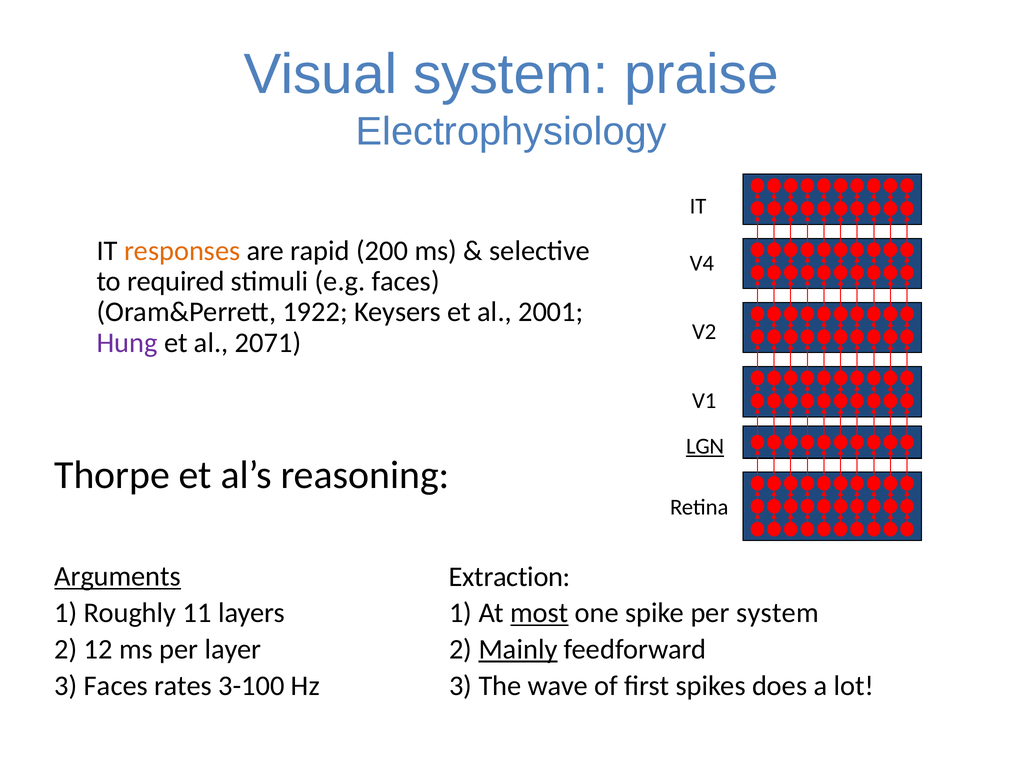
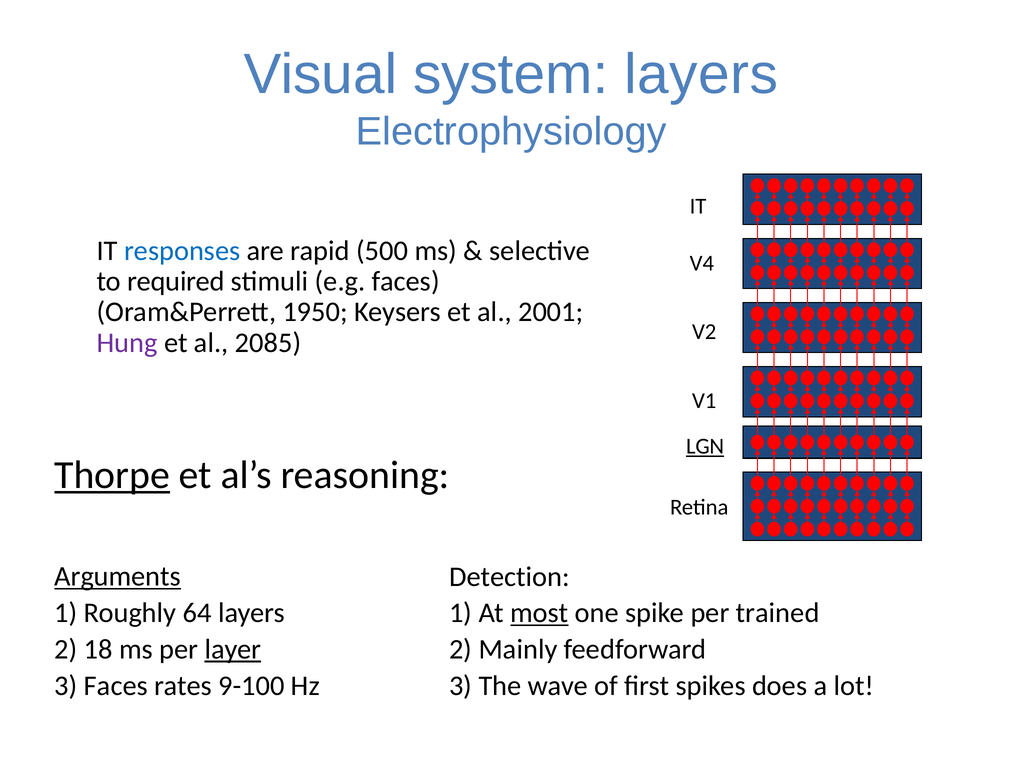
system praise: praise -> layers
responses colour: orange -> blue
200: 200 -> 500
1922: 1922 -> 1950
2071: 2071 -> 2085
Thorpe underline: none -> present
Extraction: Extraction -> Detection
11: 11 -> 64
per system: system -> trained
12: 12 -> 18
layer underline: none -> present
Mainly underline: present -> none
3-100: 3-100 -> 9-100
